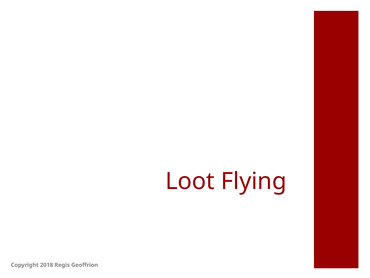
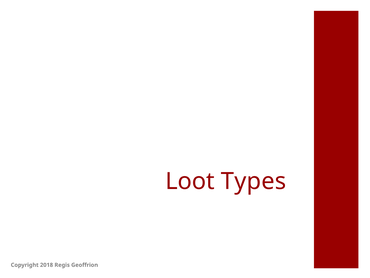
Flying: Flying -> Types
